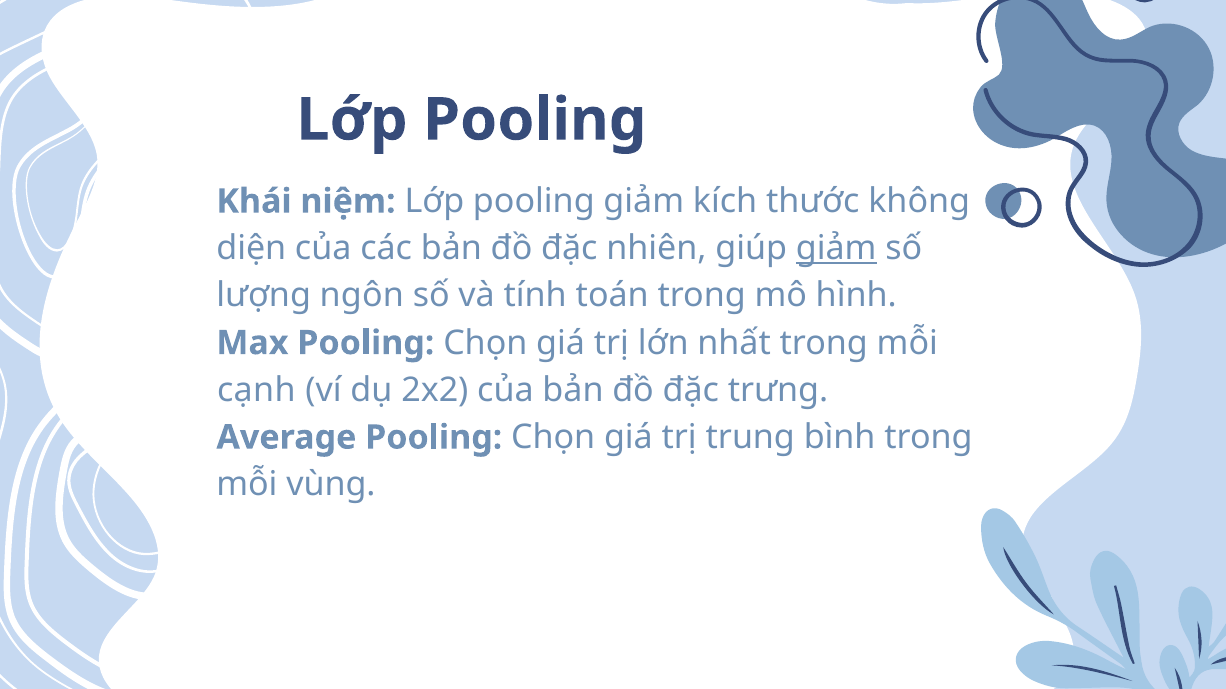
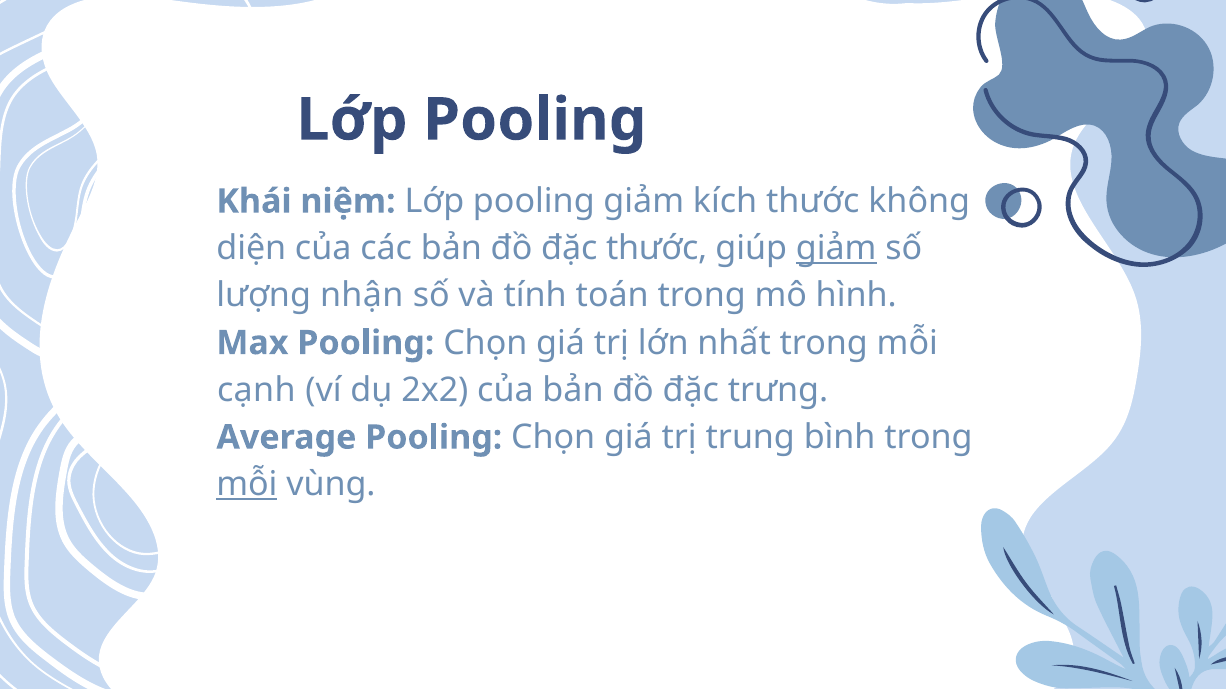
đặc nhiên: nhiên -> thước
ngôn: ngôn -> nhận
mỗi at (247, 485) underline: none -> present
